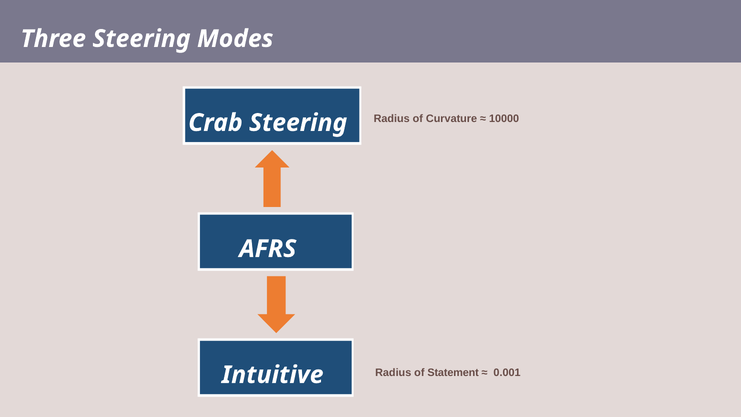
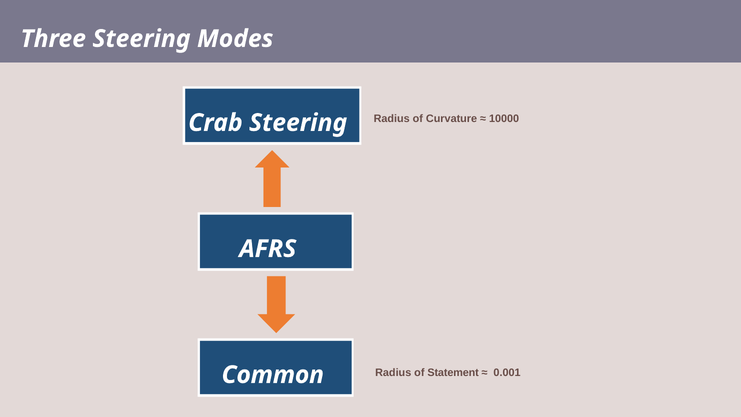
Intuitive: Intuitive -> Common
